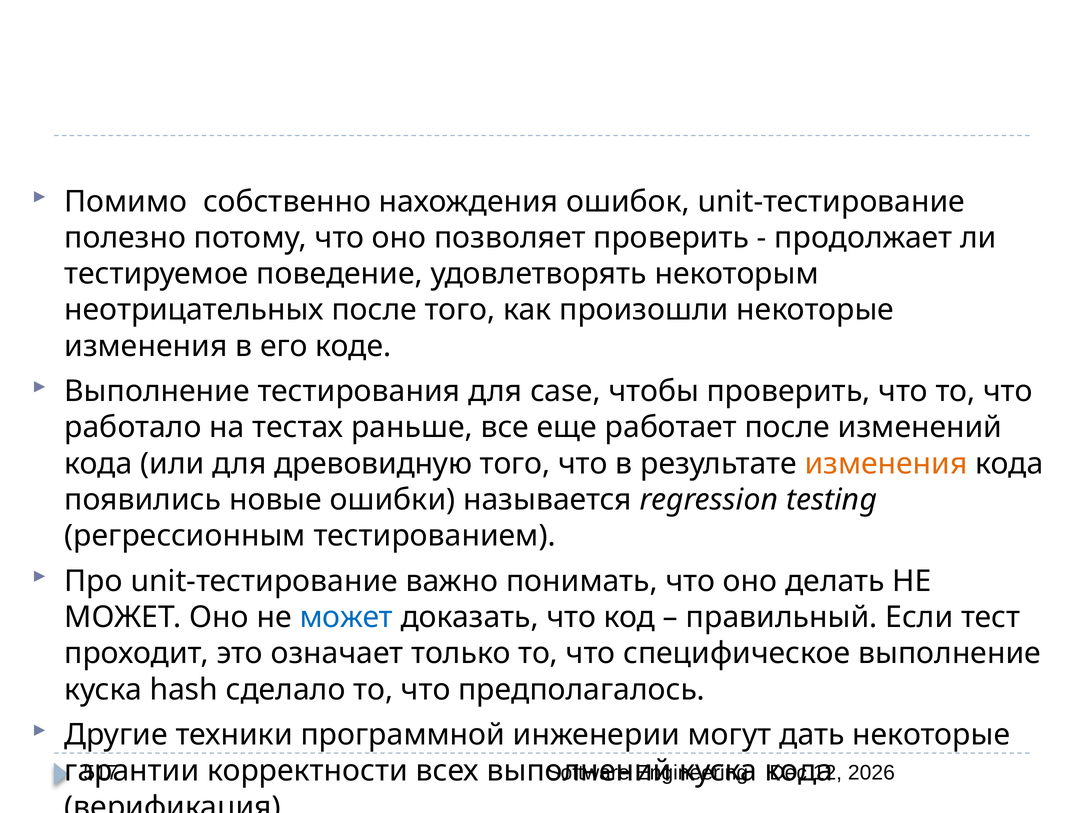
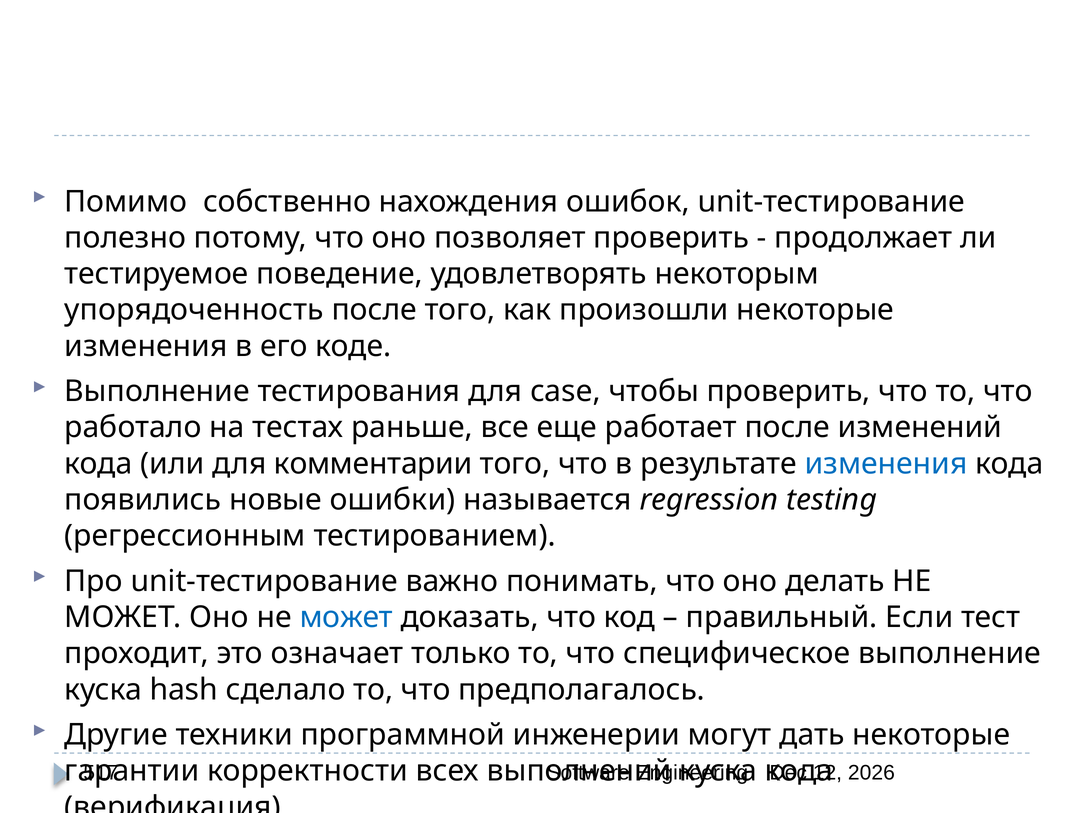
неотрицательных: неотрицательных -> упорядоченность
древовидную: древовидную -> комментарии
изменения at (886, 464) colour: orange -> blue
